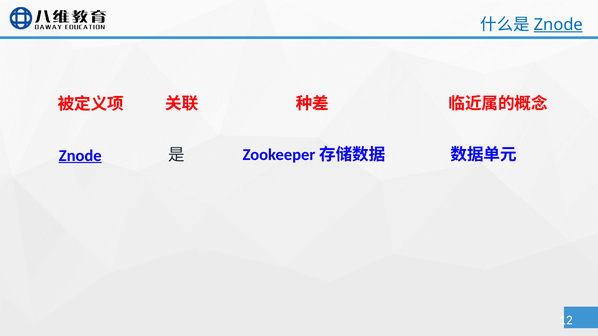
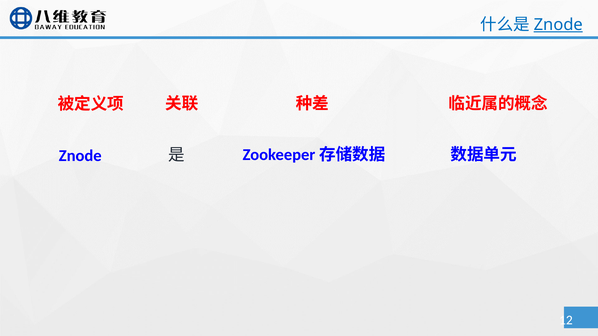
Znode at (80, 156) underline: present -> none
